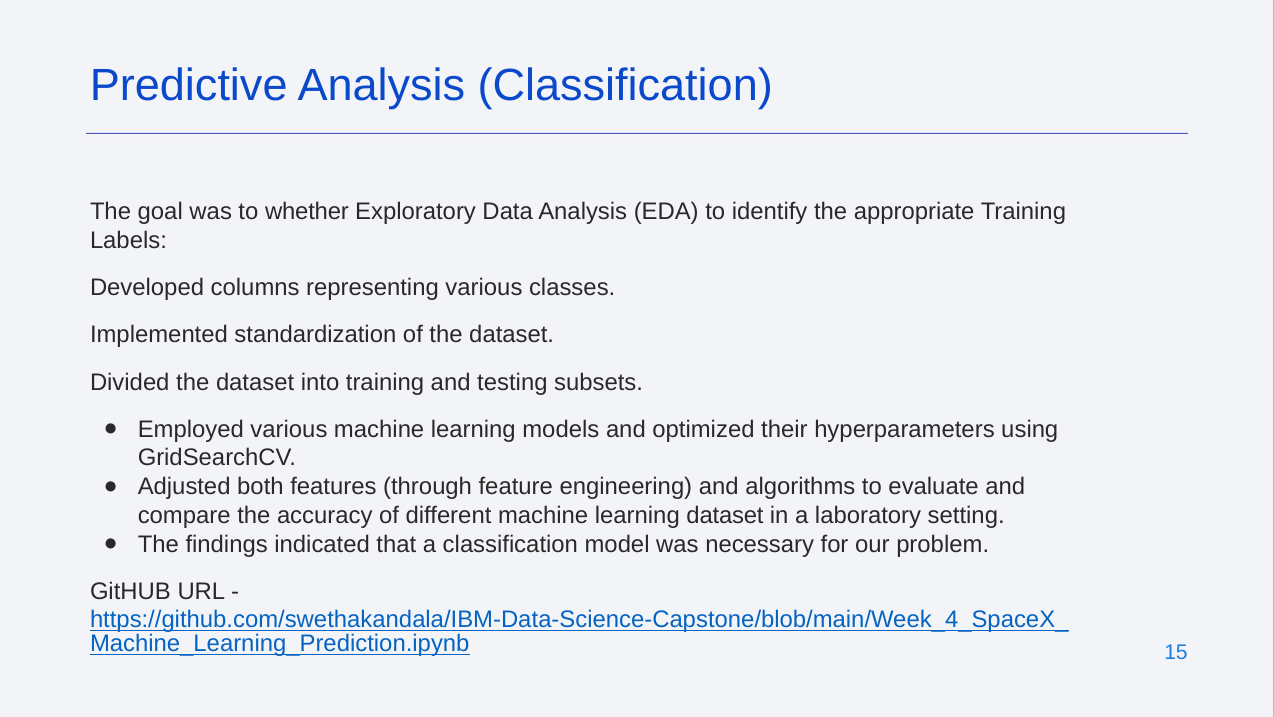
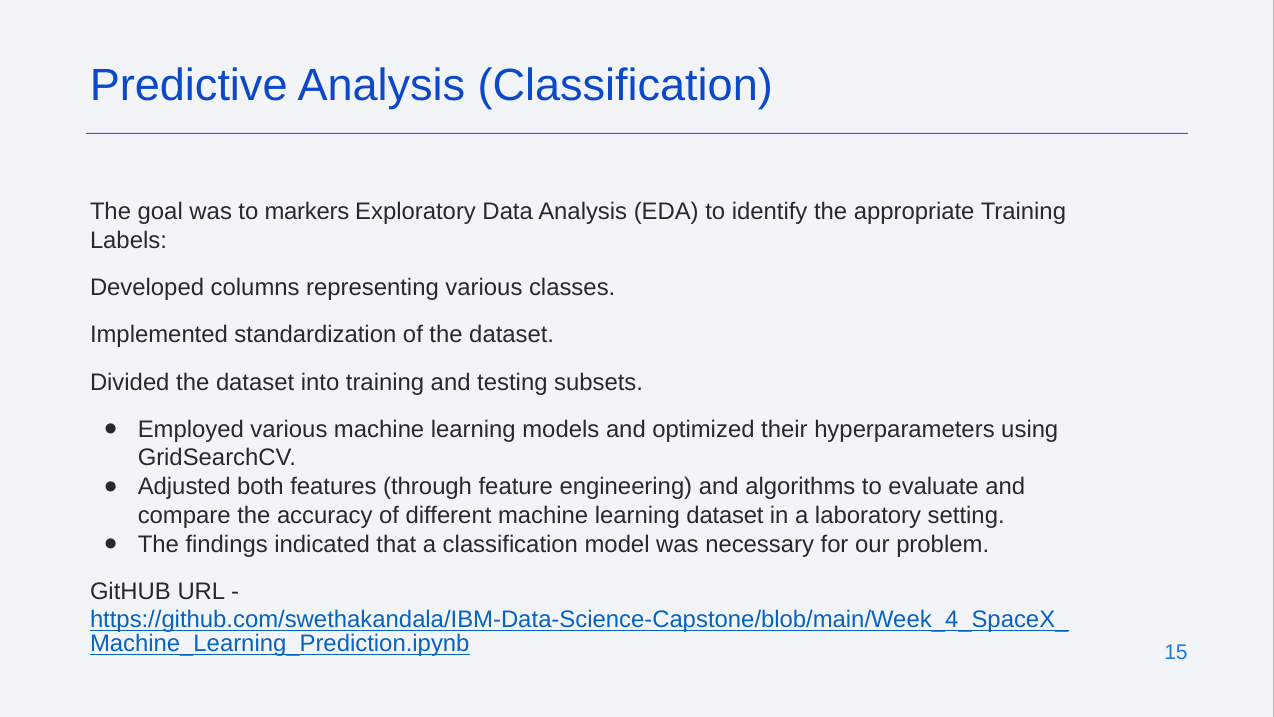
whether: whether -> markers
